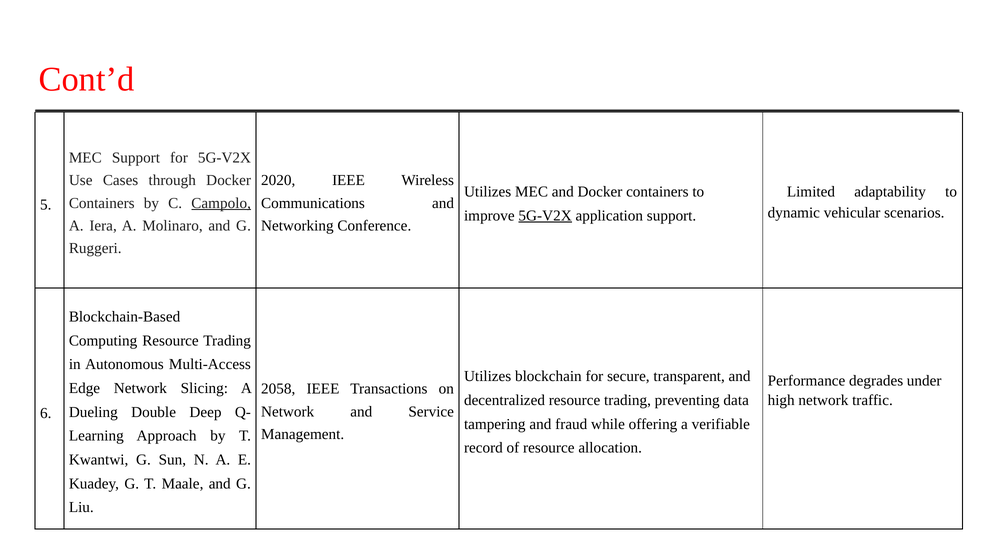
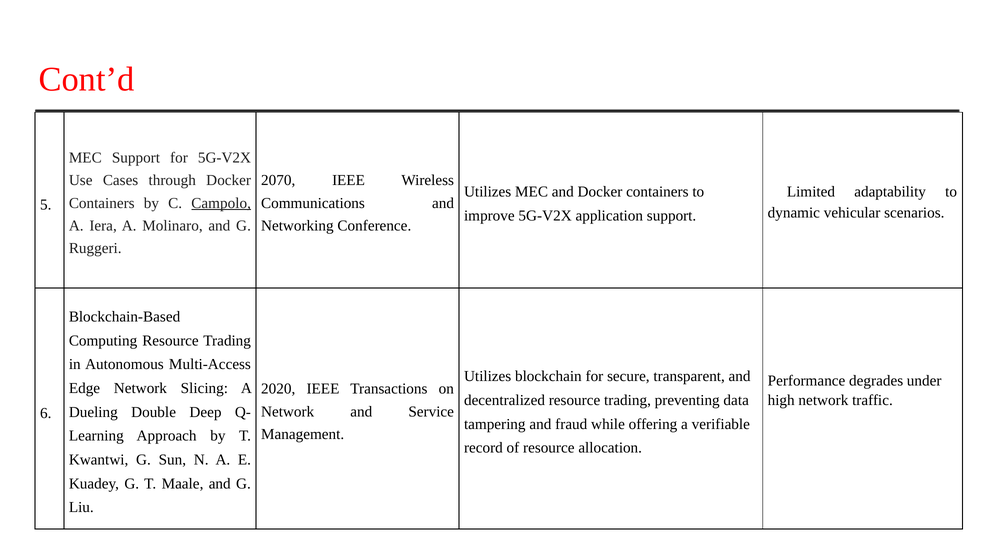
2020: 2020 -> 2070
5G-V2X at (545, 215) underline: present -> none
2058: 2058 -> 2020
